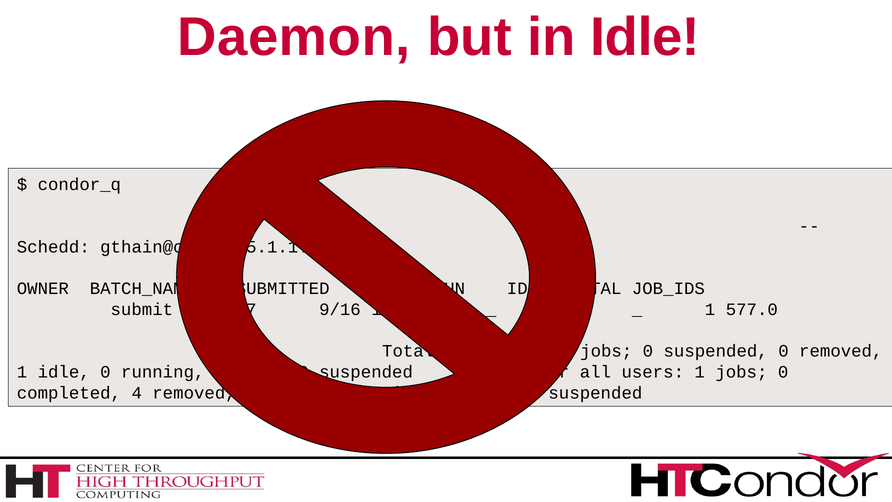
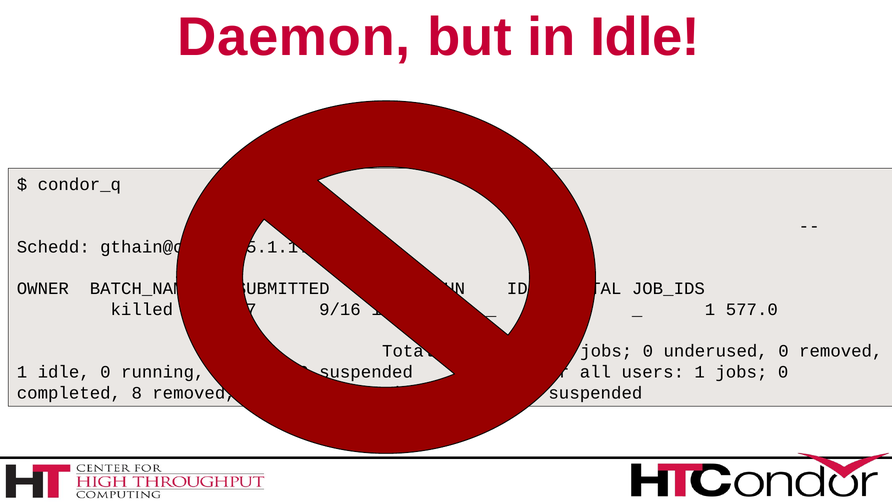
submit: submit -> killed
suspended at (716, 351): suspended -> underused
4: 4 -> 8
